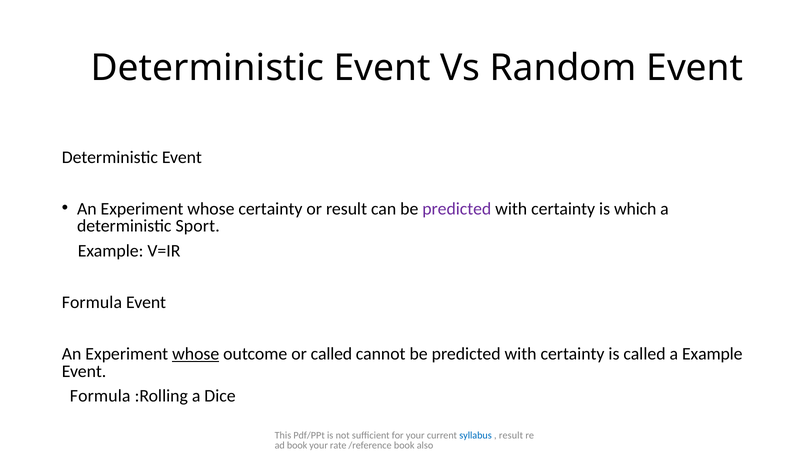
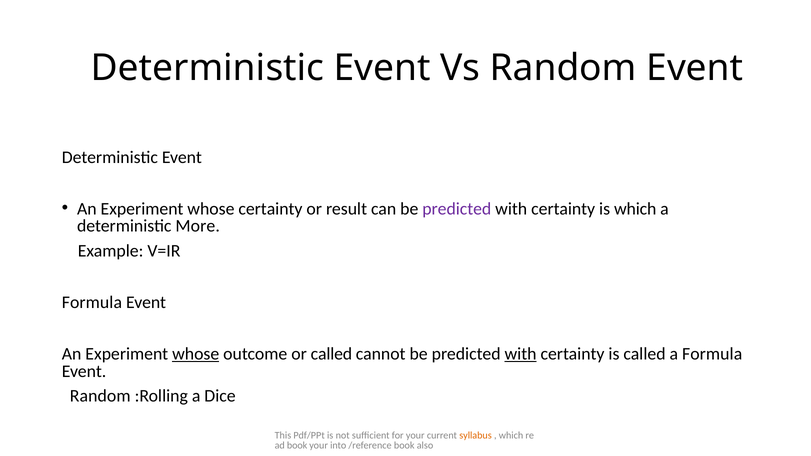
Sport: Sport -> More
with at (521, 354) underline: none -> present
a Example: Example -> Formula
Formula at (100, 396): Formula -> Random
syllabus colour: blue -> orange
result at (511, 436): result -> which
rate: rate -> into
